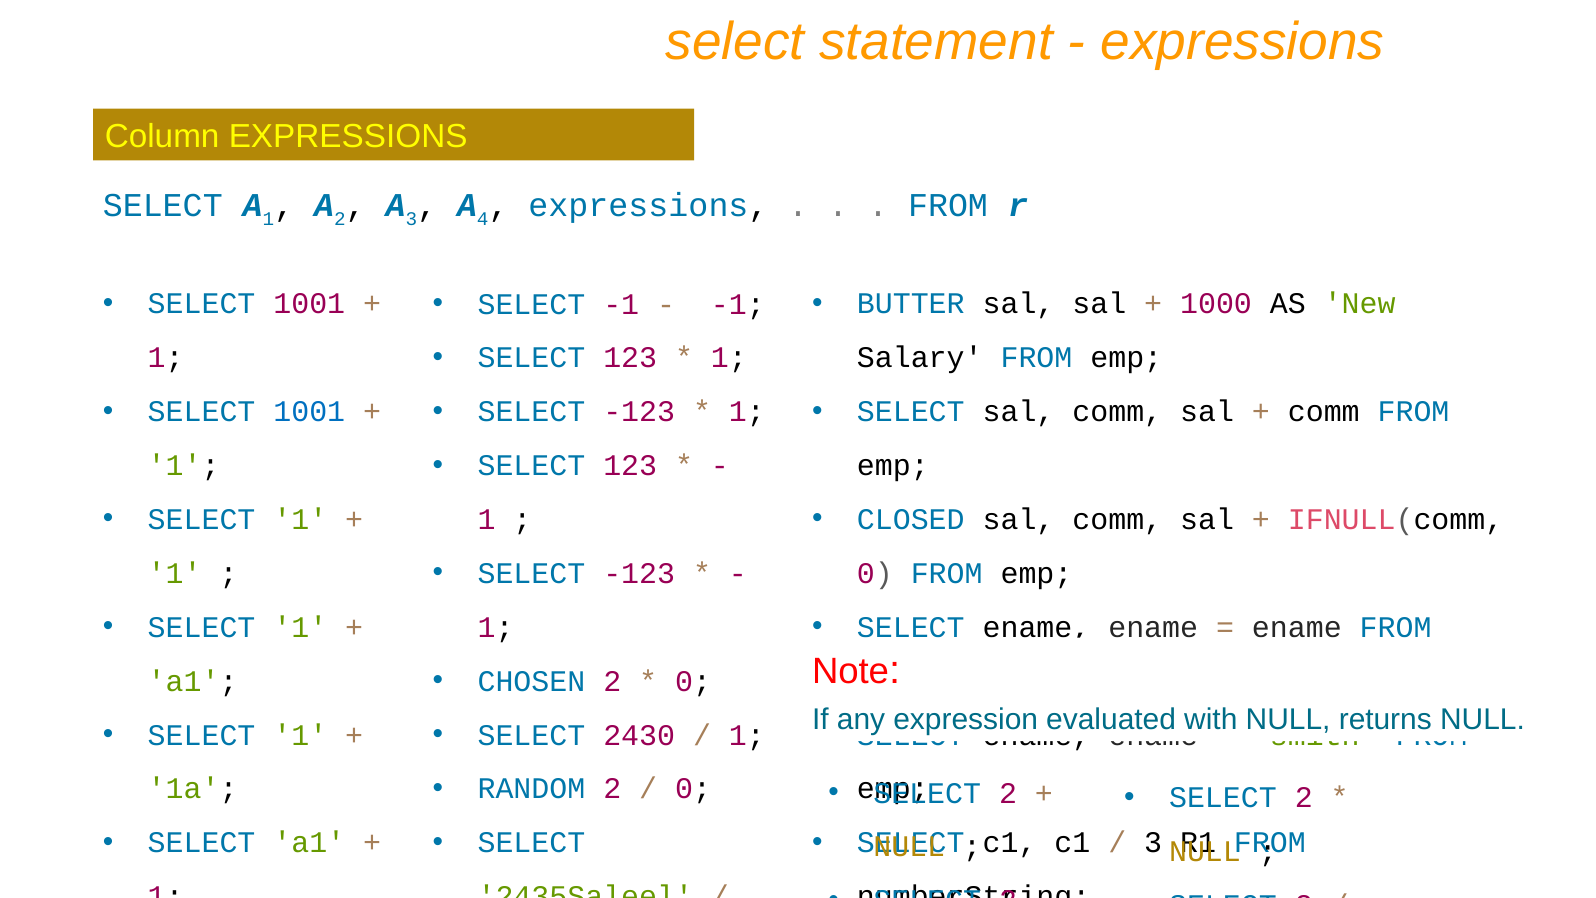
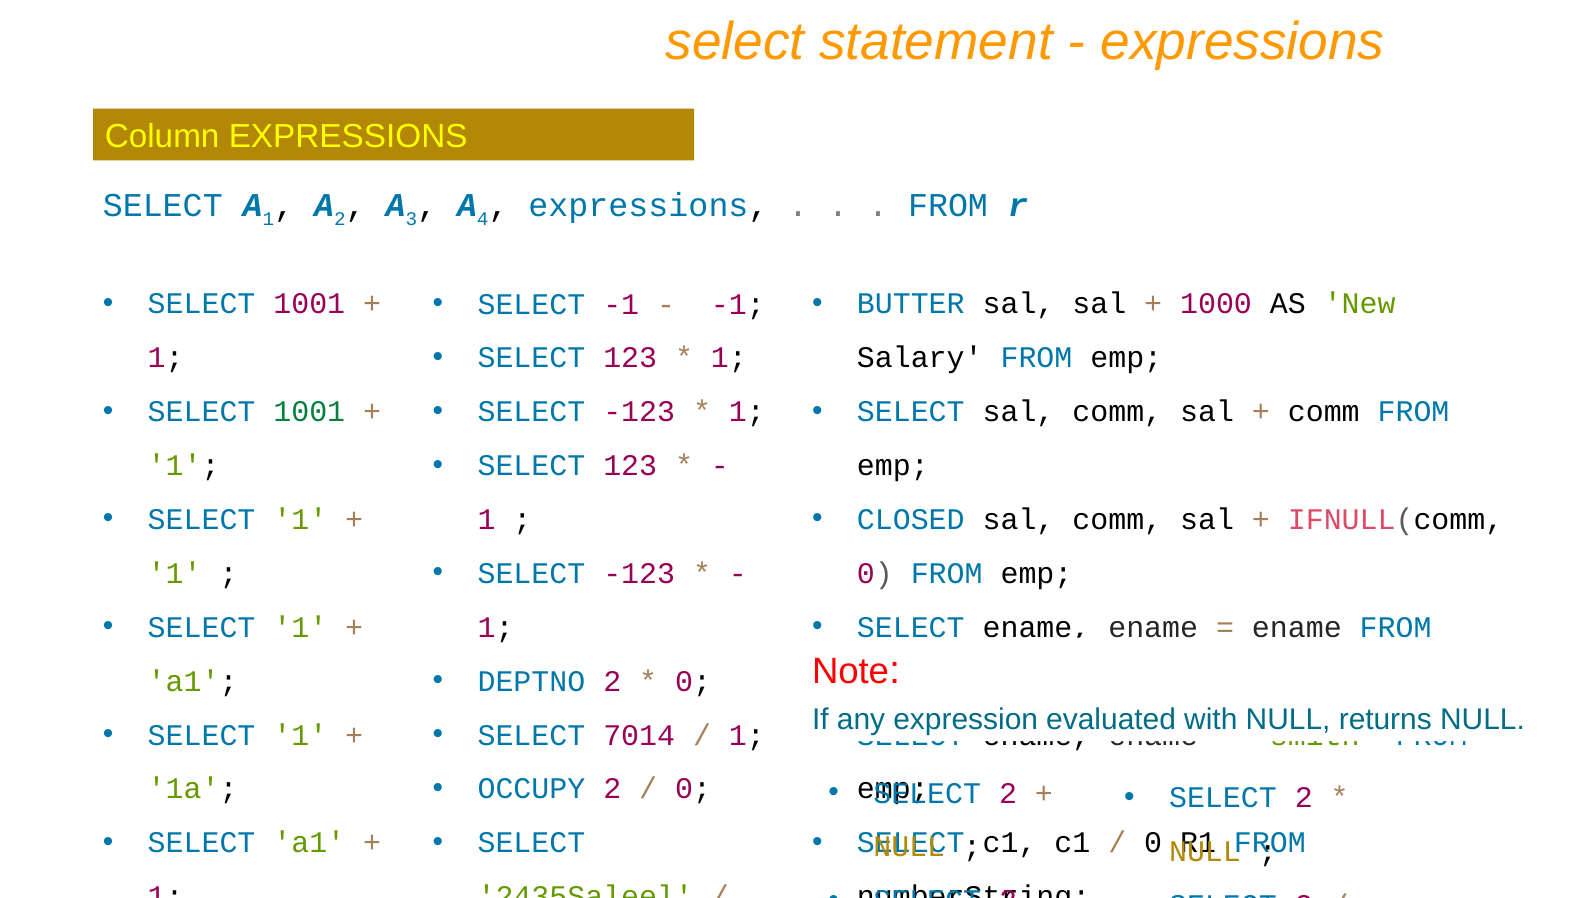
1001 at (309, 412) colour: blue -> green
CHOSEN: CHOSEN -> DEPTNO
2430: 2430 -> 7014
RANDOM: RANDOM -> OCCUPY
3 at (1153, 843): 3 -> 0
